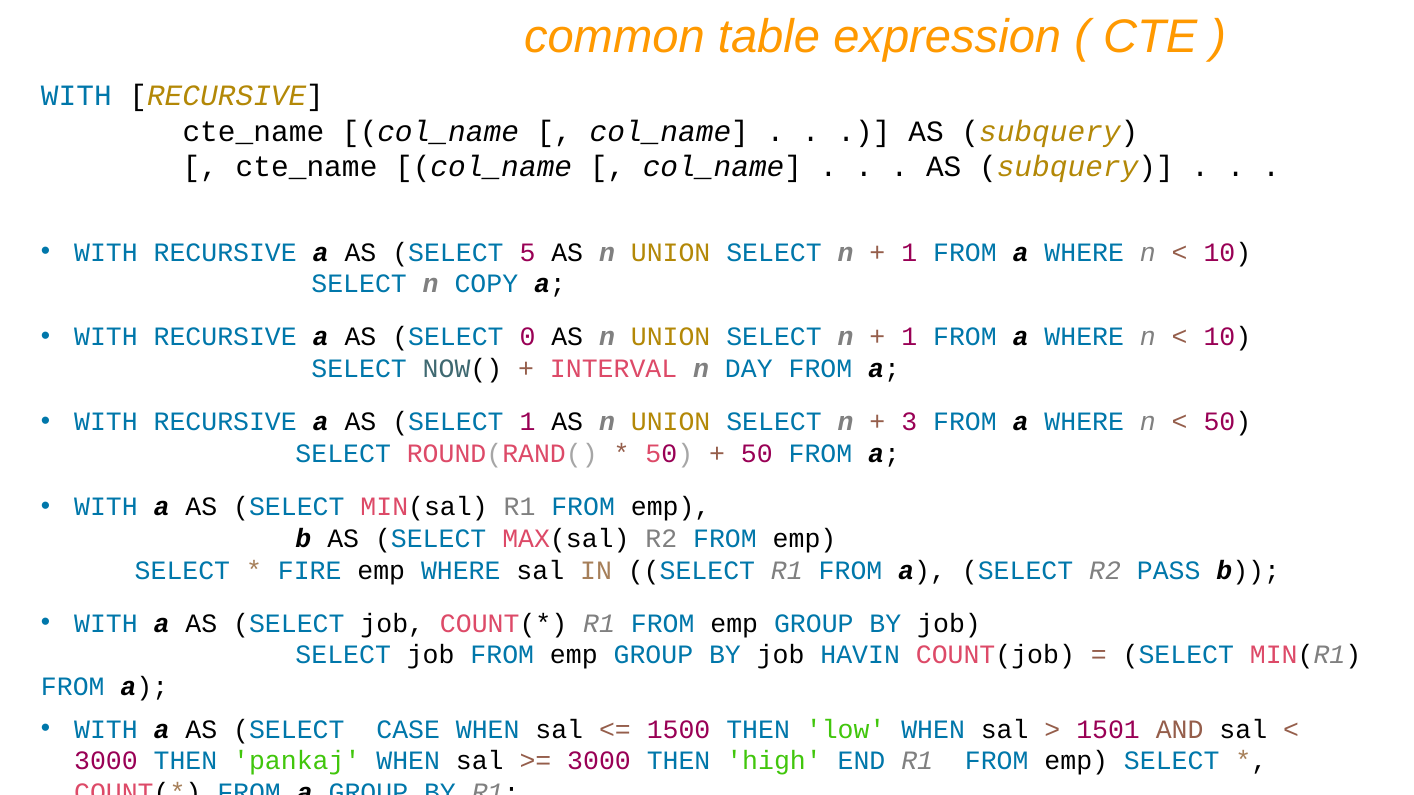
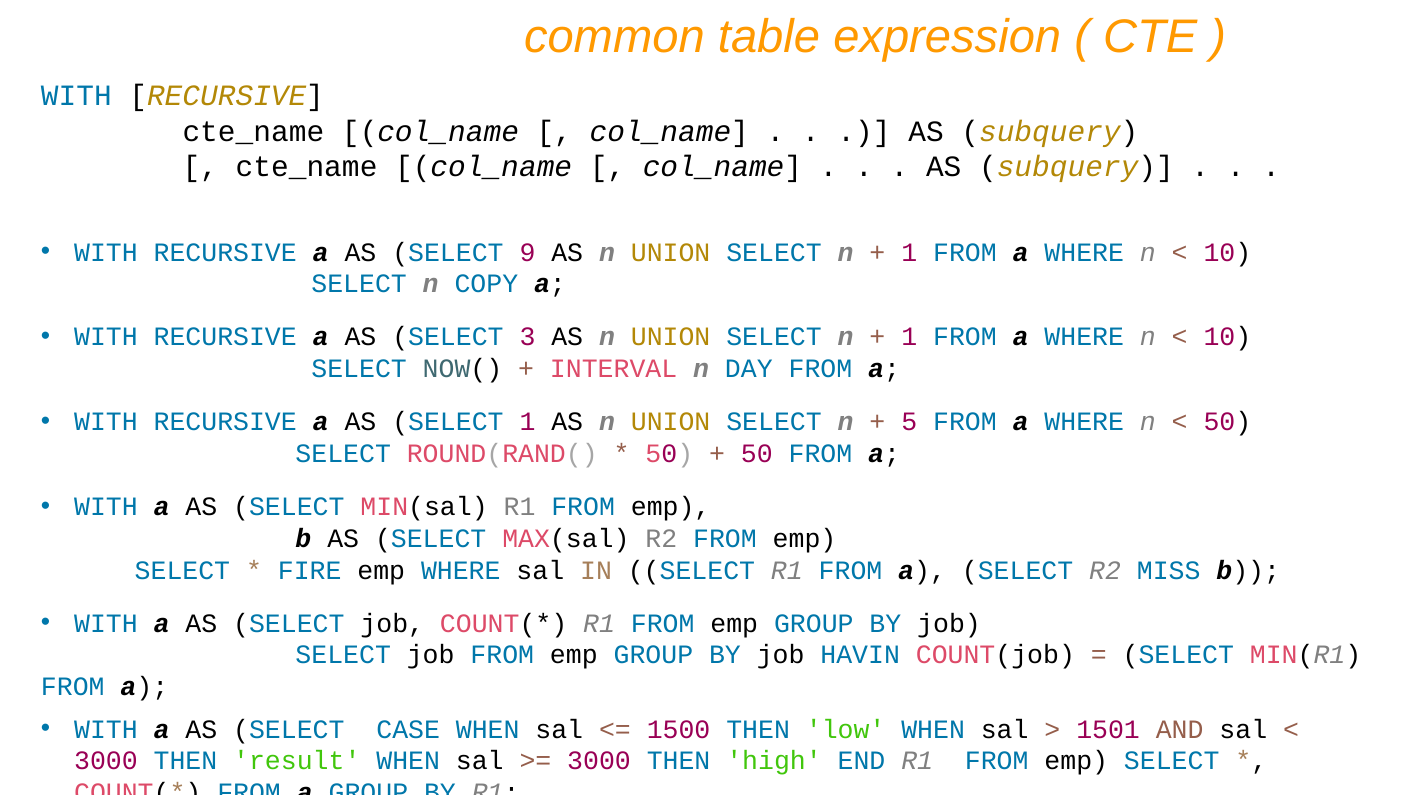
5: 5 -> 9
0: 0 -> 3
3: 3 -> 5
PASS: PASS -> MISS
pankaj: pankaj -> result
